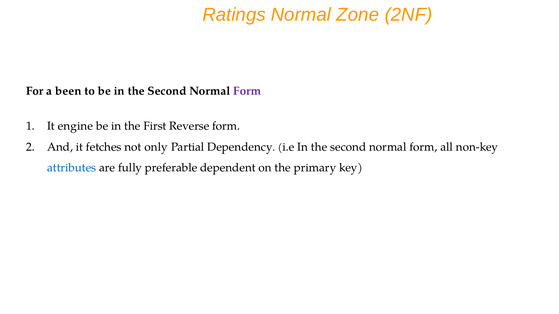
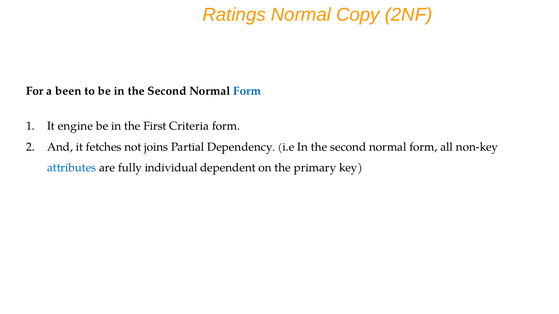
Zone: Zone -> Copy
Form at (247, 91) colour: purple -> blue
Reverse: Reverse -> Criteria
only: only -> joins
preferable: preferable -> individual
